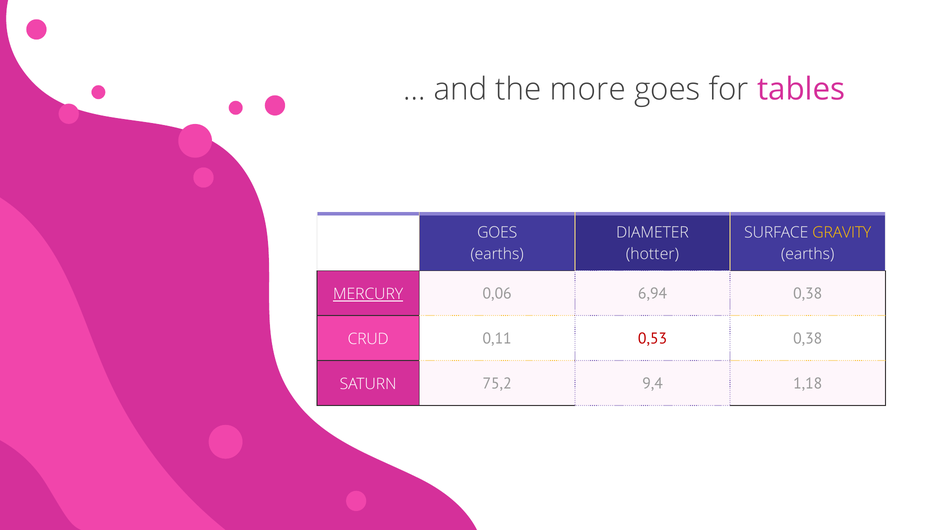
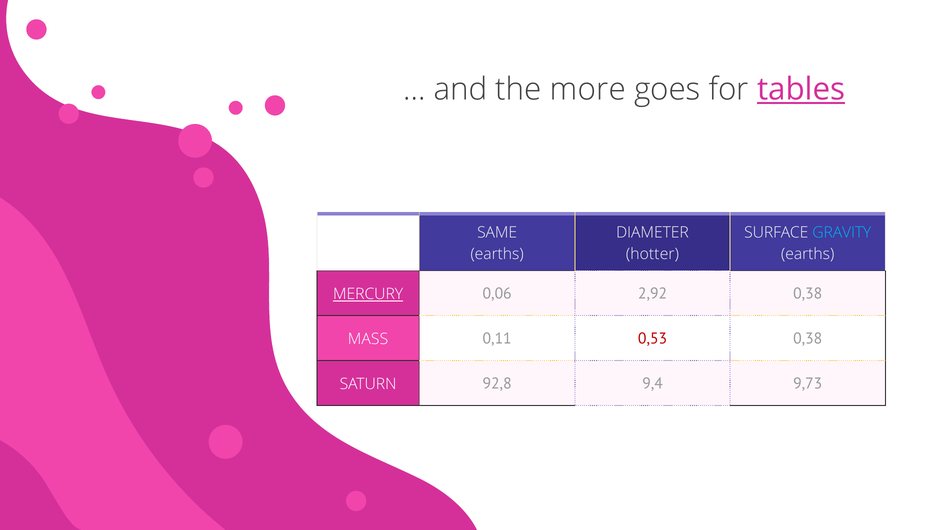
tables underline: none -> present
GOES at (497, 232): GOES -> SAME
GRAVITY colour: yellow -> light blue
6,94: 6,94 -> 2,92
CRUD: CRUD -> MASS
75,2: 75,2 -> 92,8
1,18: 1,18 -> 9,73
